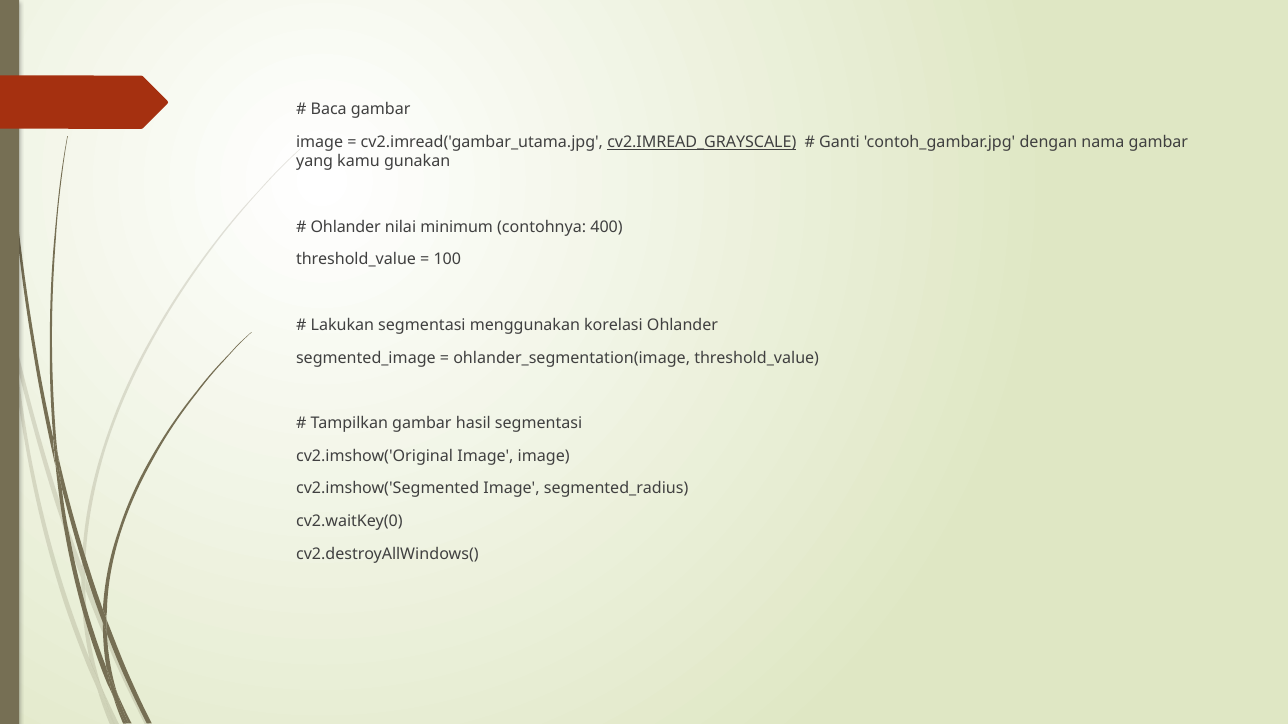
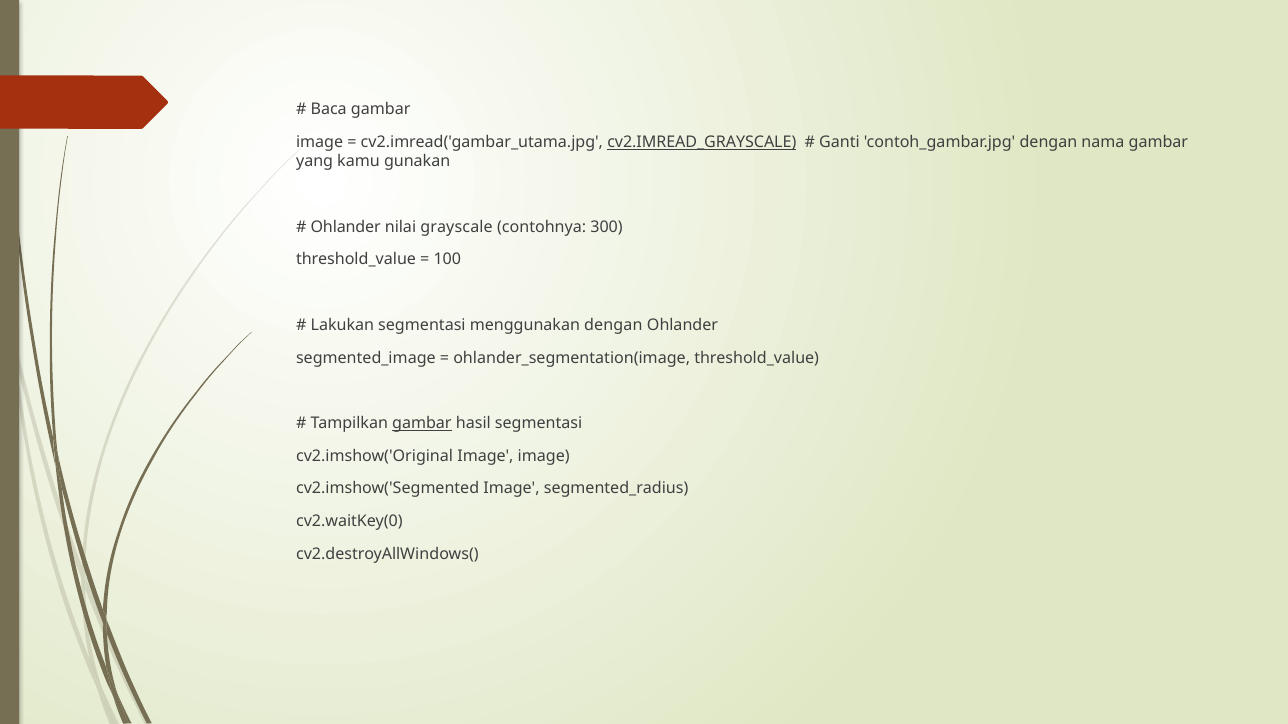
minimum: minimum -> grayscale
400: 400 -> 300
menggunakan korelasi: korelasi -> dengan
gambar at (422, 423) underline: none -> present
